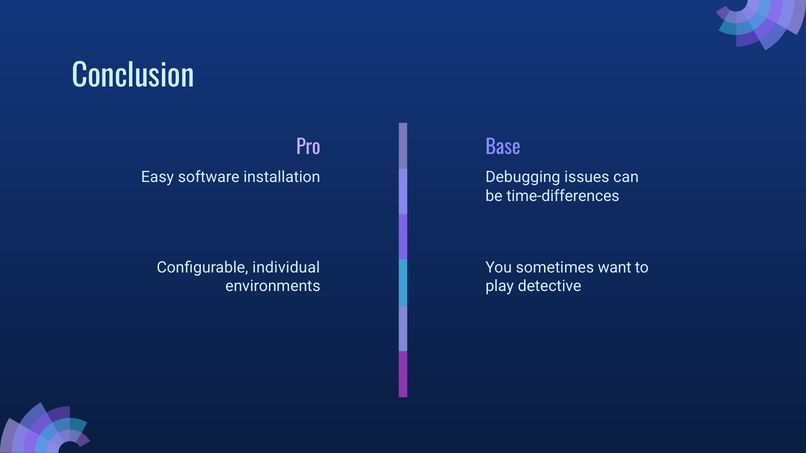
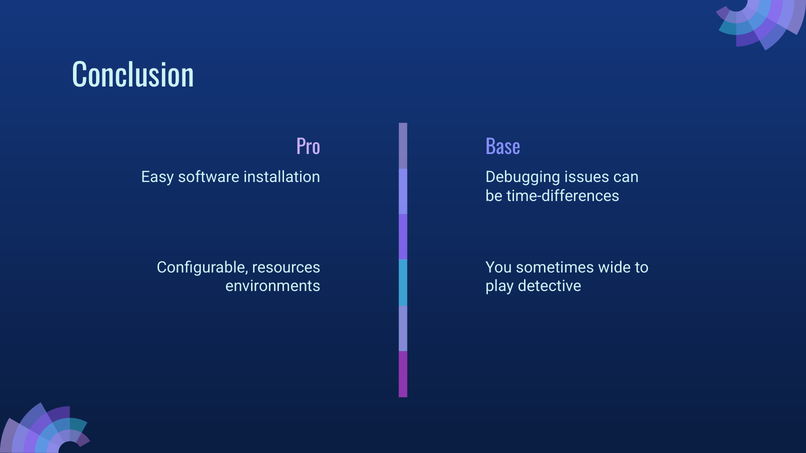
individual: individual -> resources
want: want -> wide
